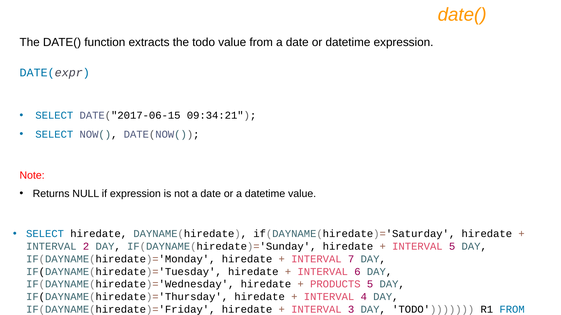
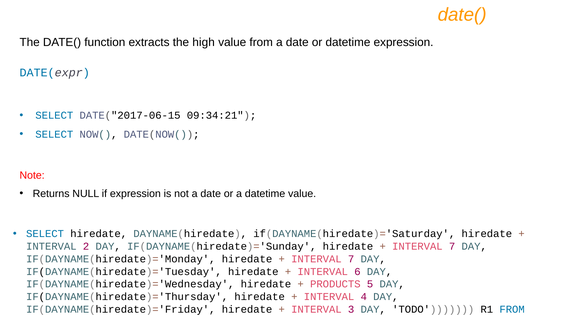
the todo: todo -> high
5 at (452, 247): 5 -> 7
